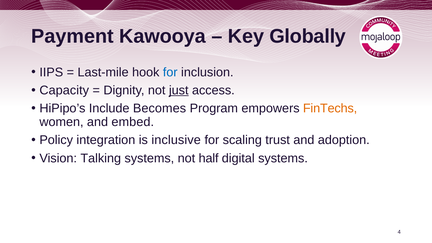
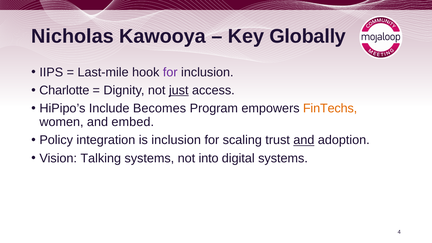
Payment: Payment -> Nicholas
for at (170, 72) colour: blue -> purple
Capacity: Capacity -> Charlotte
is inclusive: inclusive -> inclusion
and at (304, 140) underline: none -> present
half: half -> into
